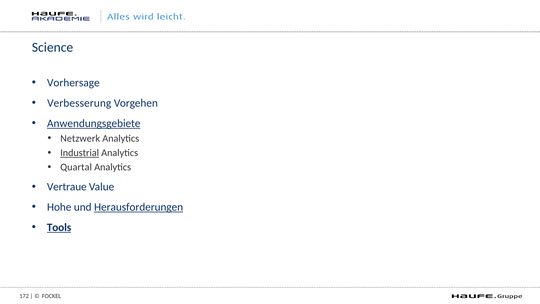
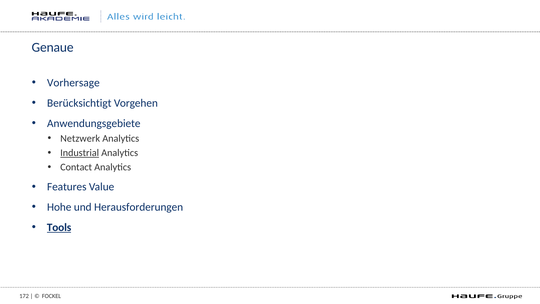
Science: Science -> Genaue
Verbesserung: Verbesserung -> Berücksichtigt
Anwendungsgebiete underline: present -> none
Quartal: Quartal -> Contact
Vertraue: Vertraue -> Features
Herausforderungen underline: present -> none
